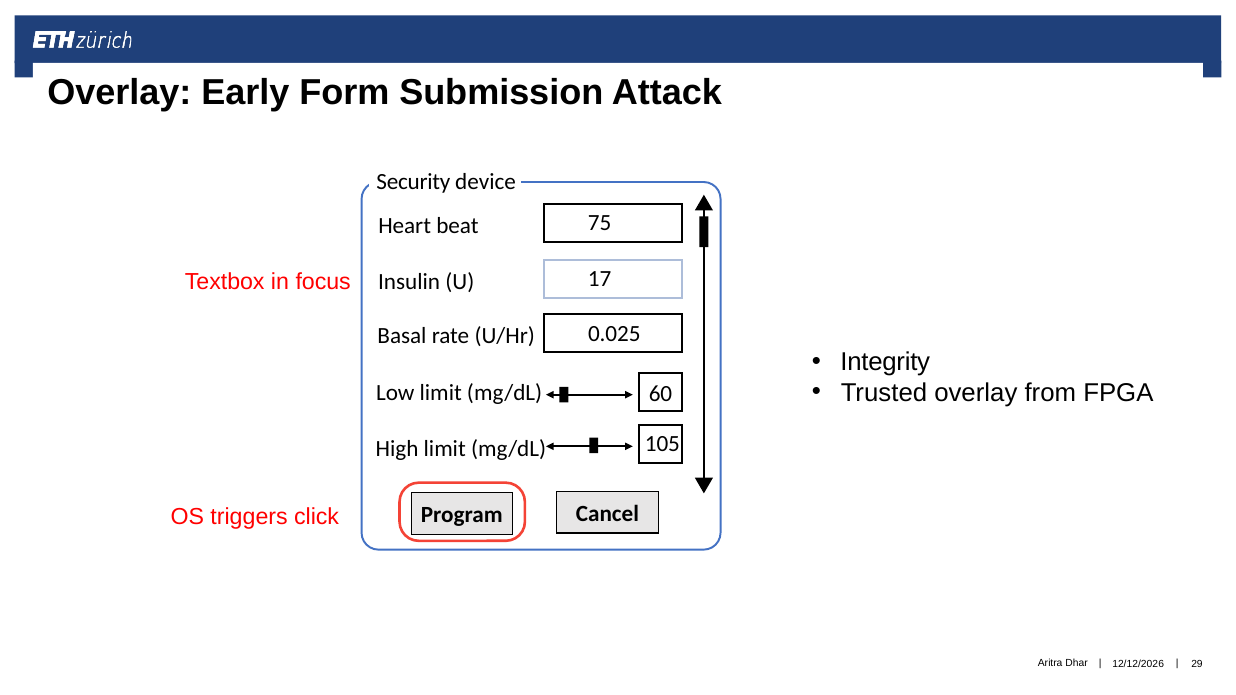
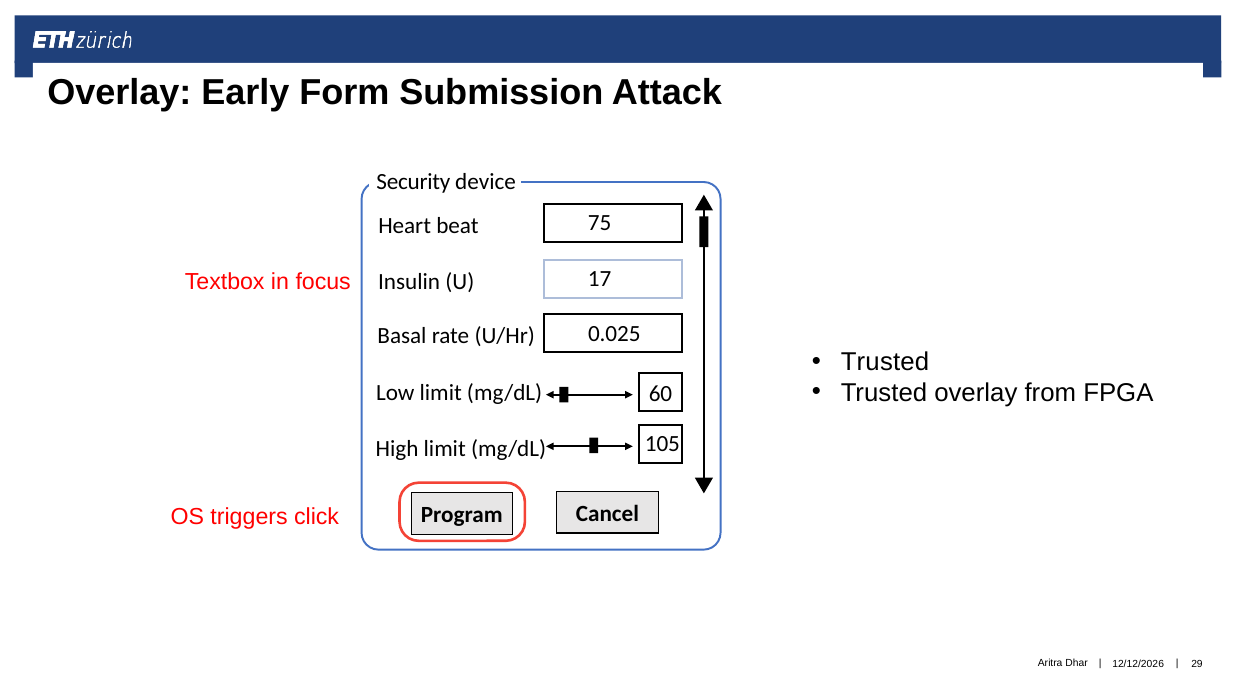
Integrity at (885, 362): Integrity -> Trusted
